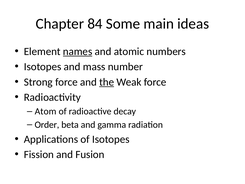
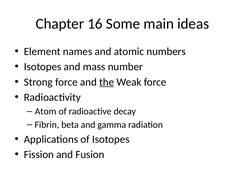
84: 84 -> 16
names underline: present -> none
Order: Order -> Fibrin
